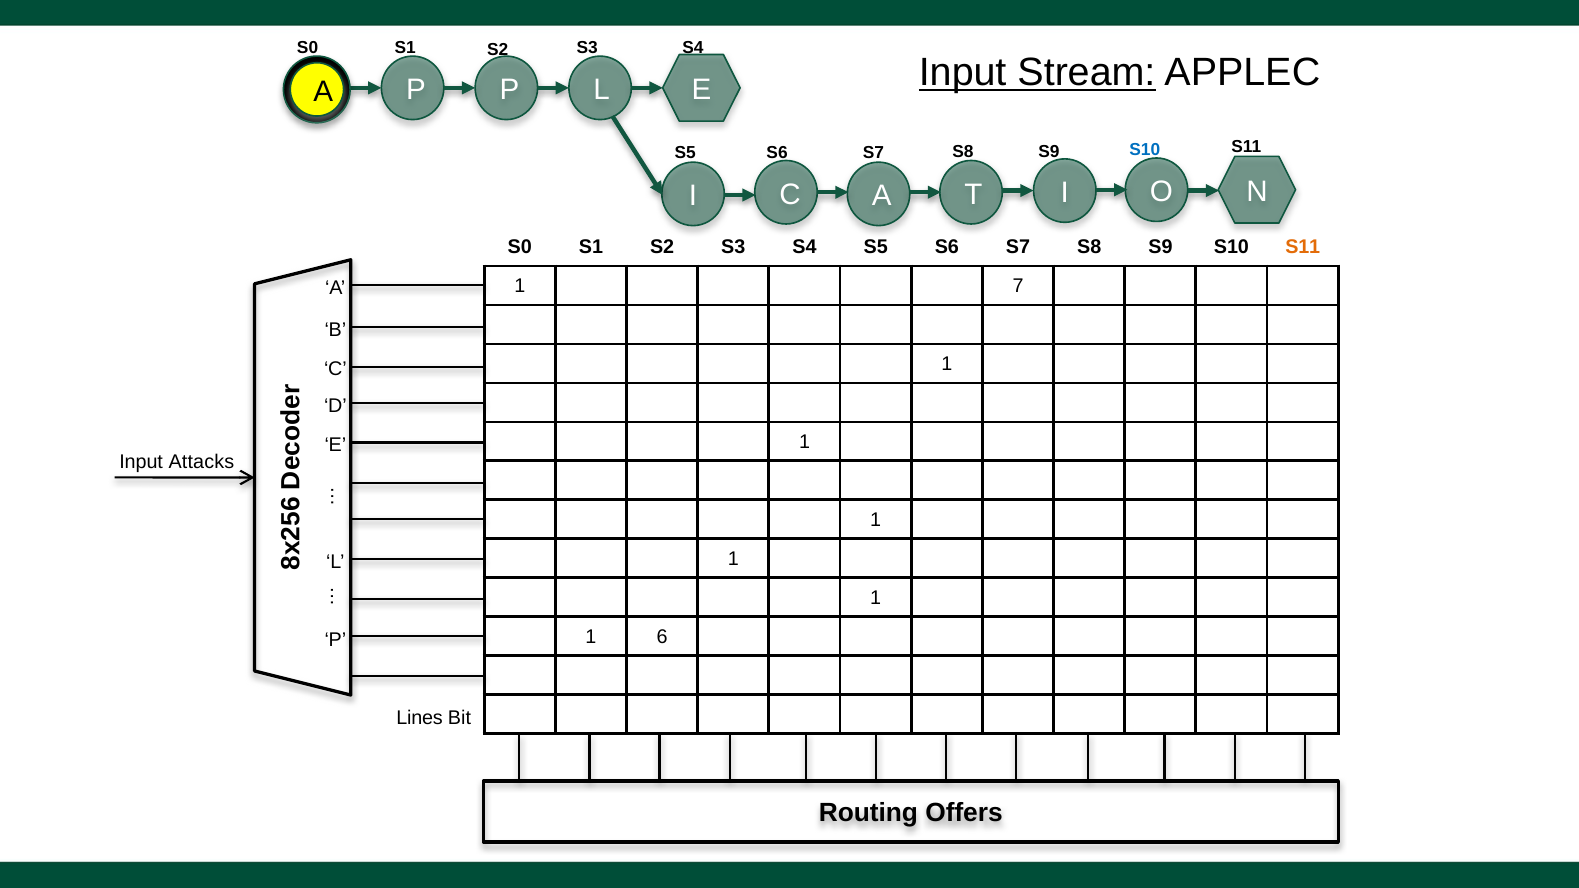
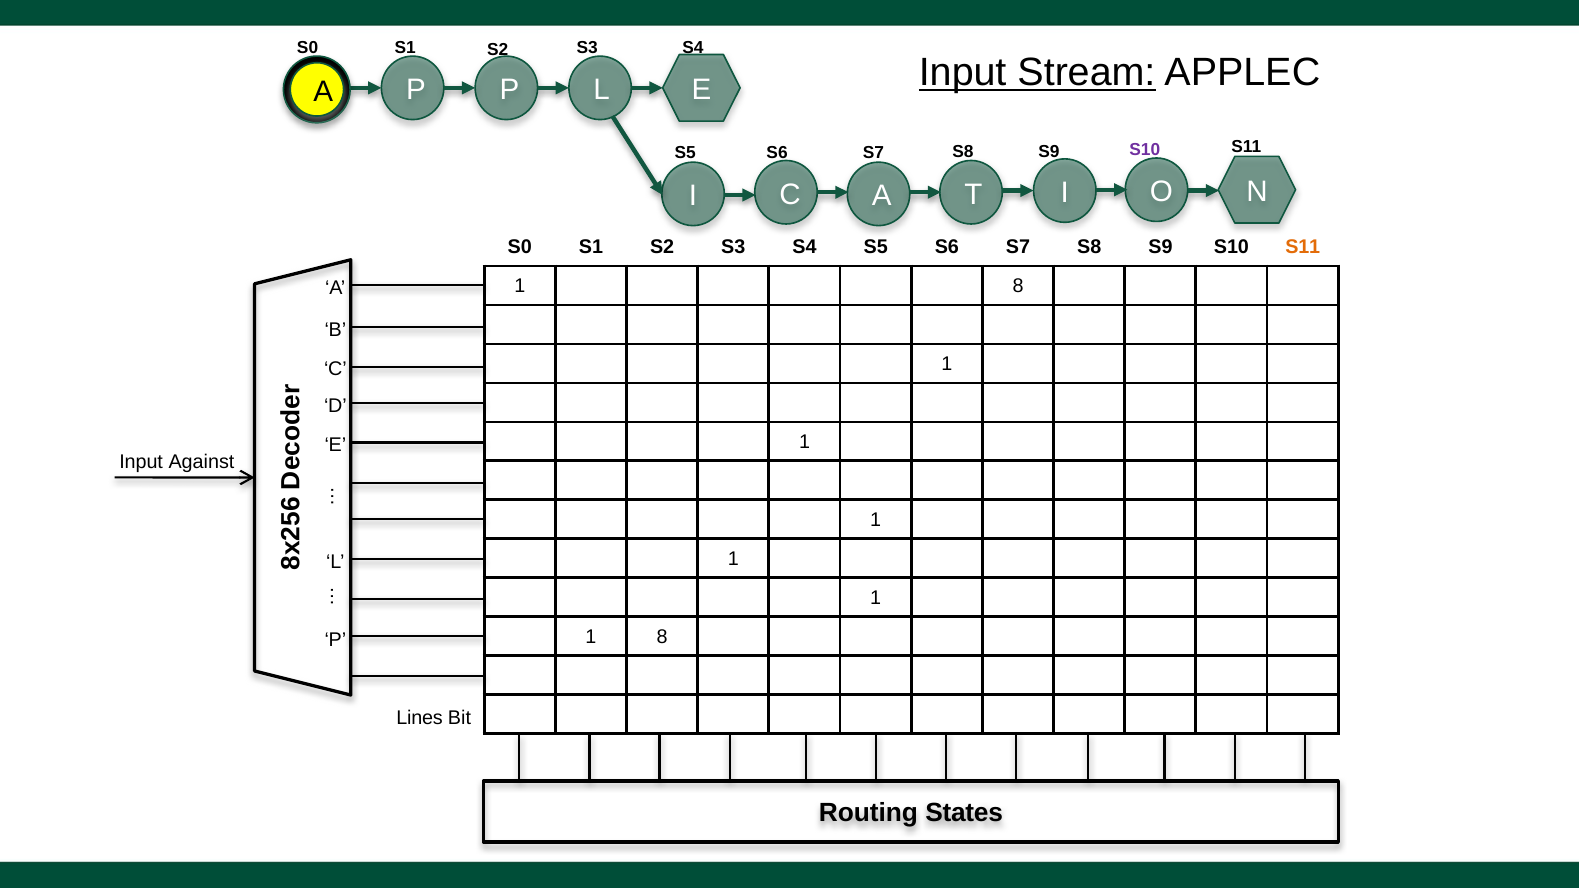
S10 at (1145, 150) colour: blue -> purple
7 at (1018, 286): 7 -> 8
Attacks: Attacks -> Against
6 at (662, 637): 6 -> 8
Offers: Offers -> States
